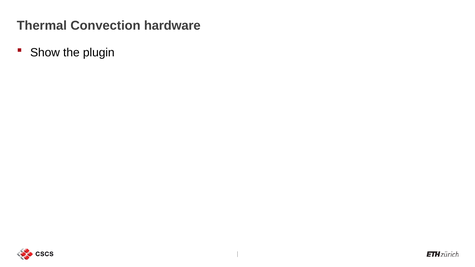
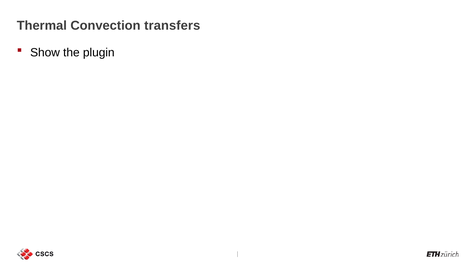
hardware: hardware -> transfers
